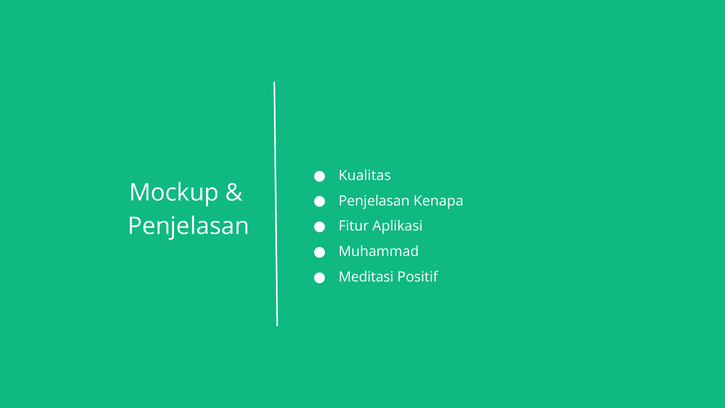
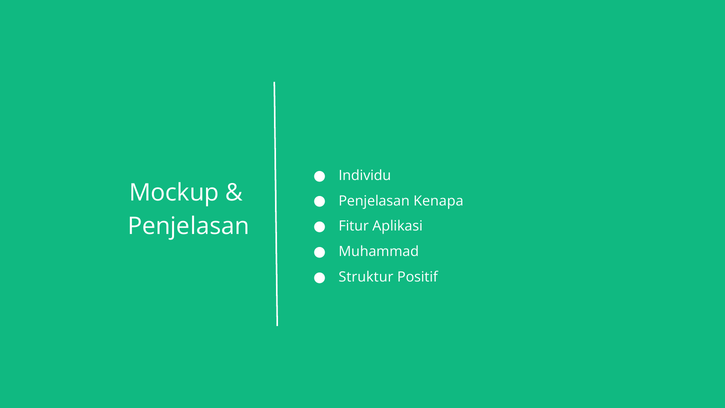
Kualitas: Kualitas -> Individu
Meditasi: Meditasi -> Struktur
